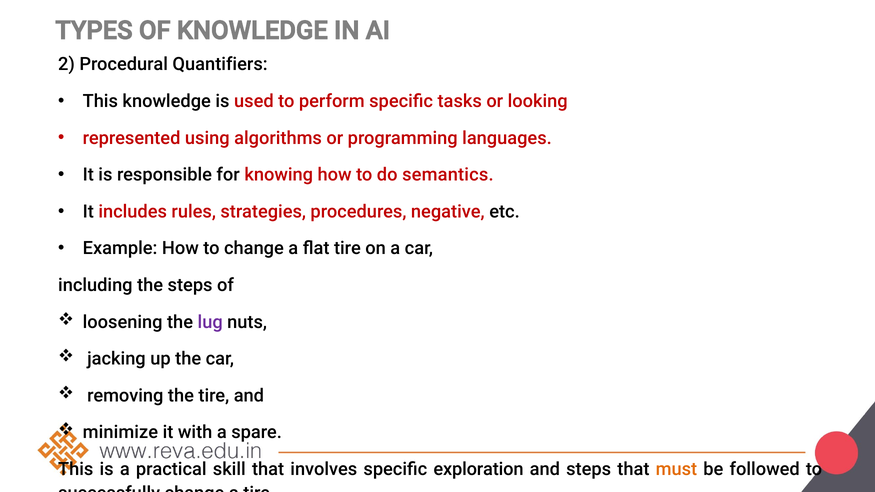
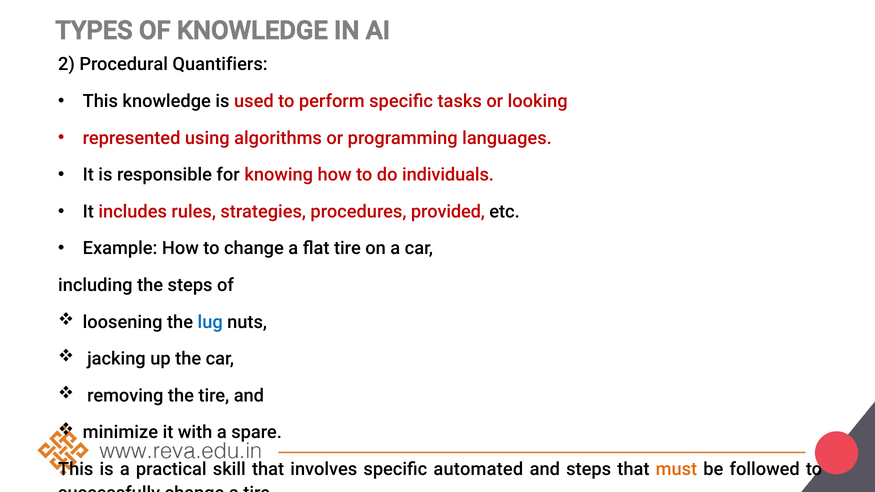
semantics: semantics -> individuals
negative: negative -> provided
lug colour: purple -> blue
exploration: exploration -> automated
